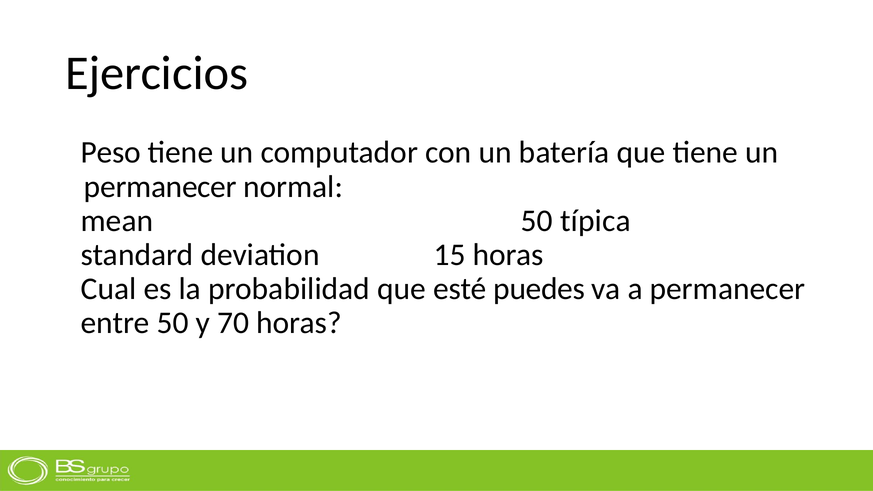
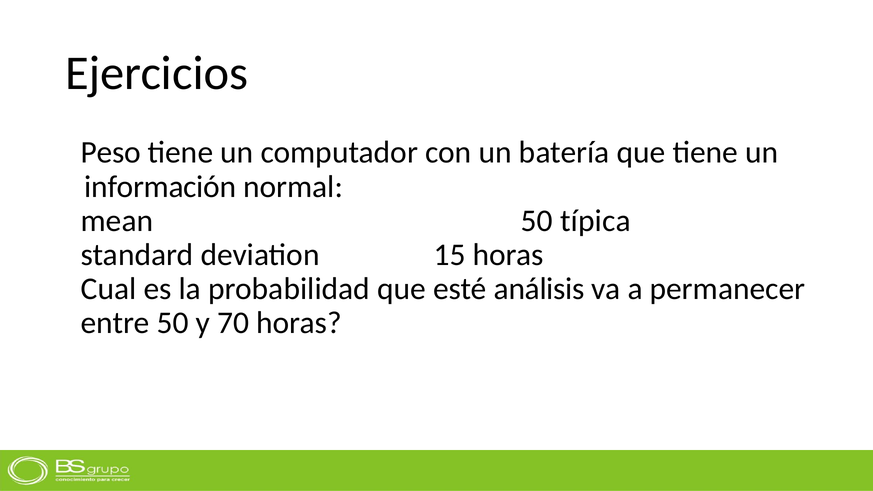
permanecer at (160, 187): permanecer -> información
puedes: puedes -> análisis
